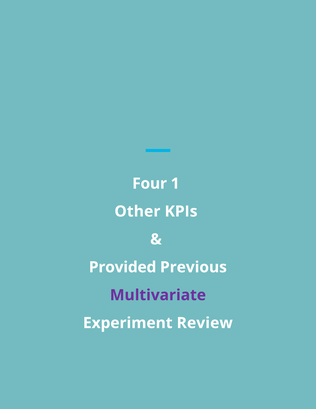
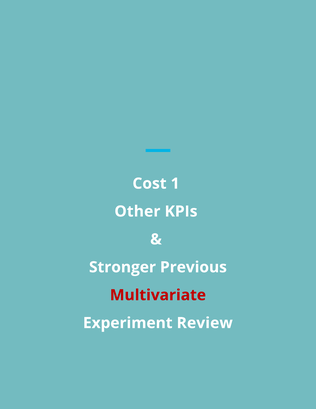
Four: Four -> Cost
Provided: Provided -> Stronger
Multivariate colour: purple -> red
